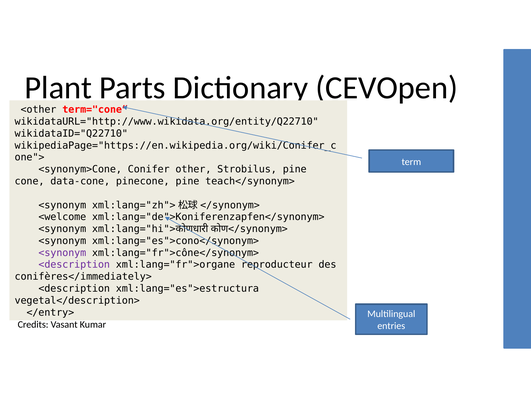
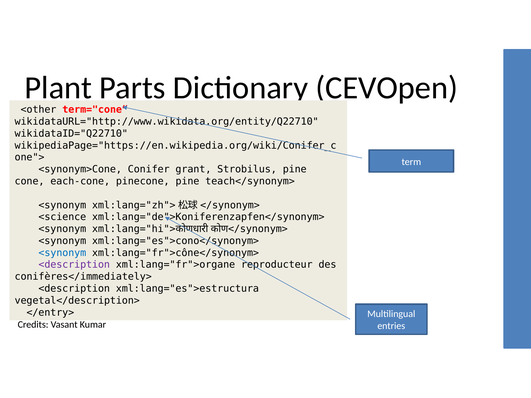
other: other -> grant
data-cone: data-cone -> each-cone
<welcome: <welcome -> <science
<synonym at (62, 253) colour: purple -> blue
